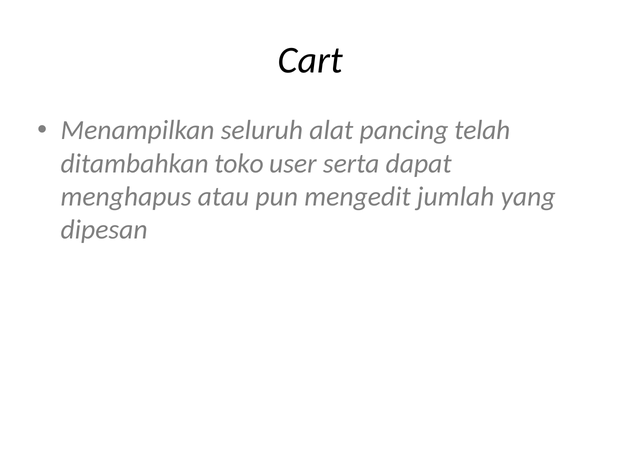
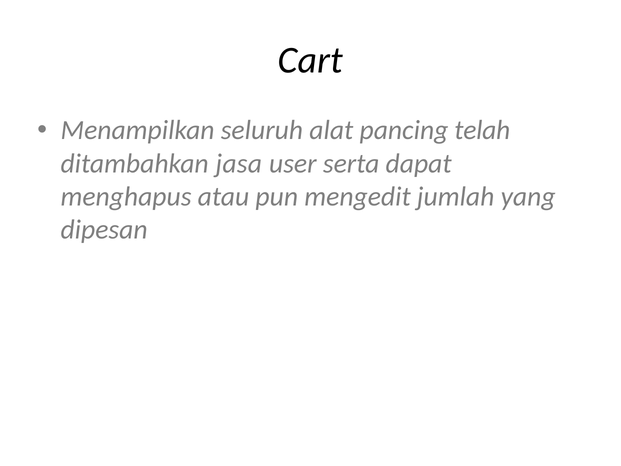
toko: toko -> jasa
